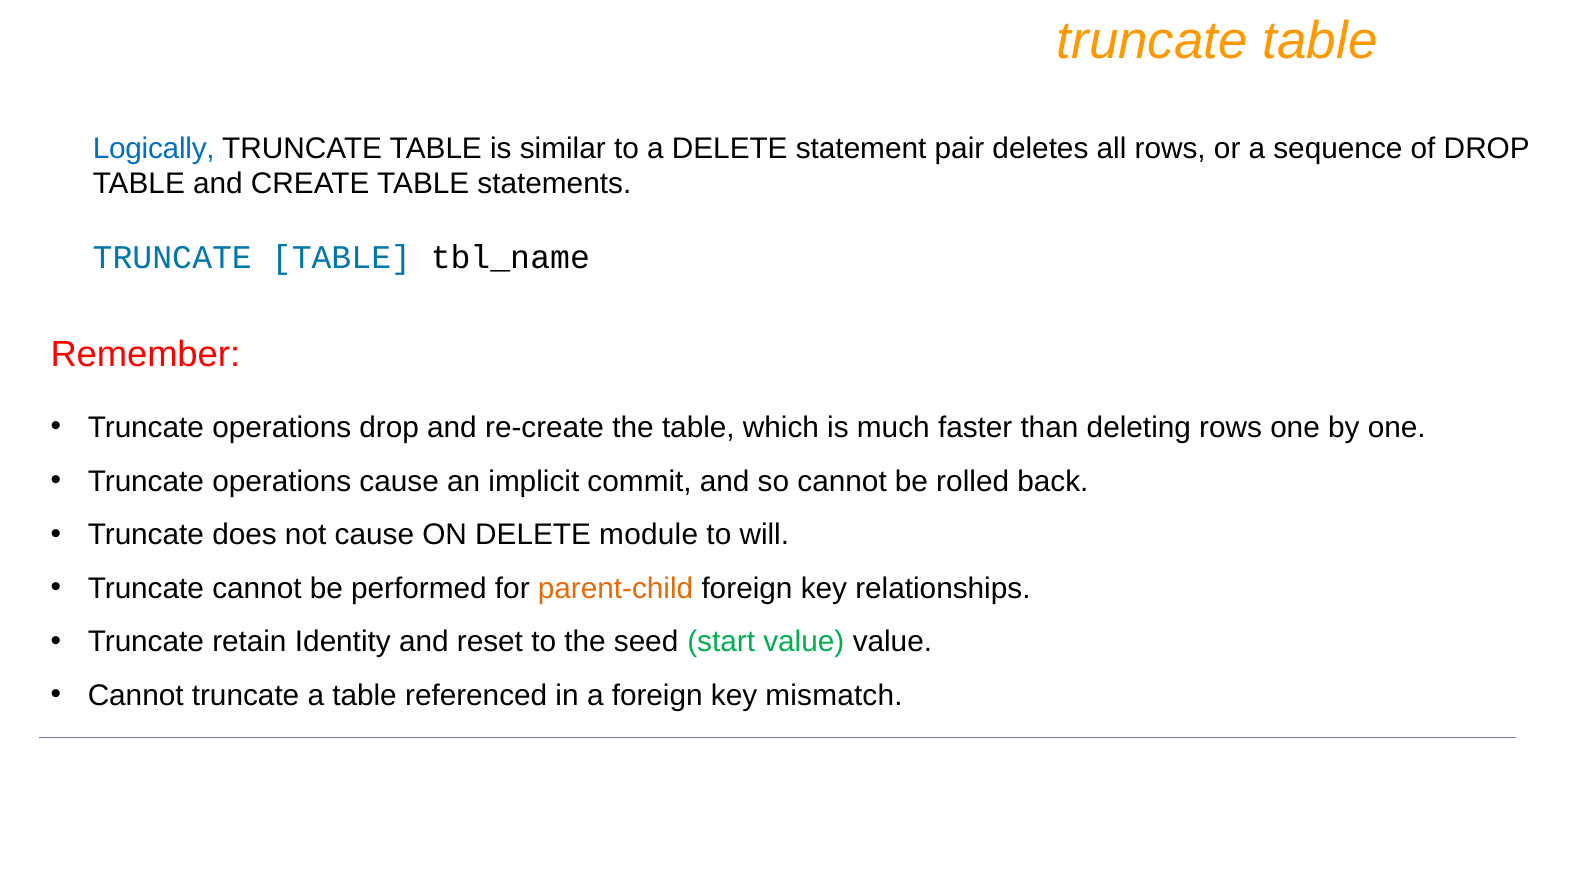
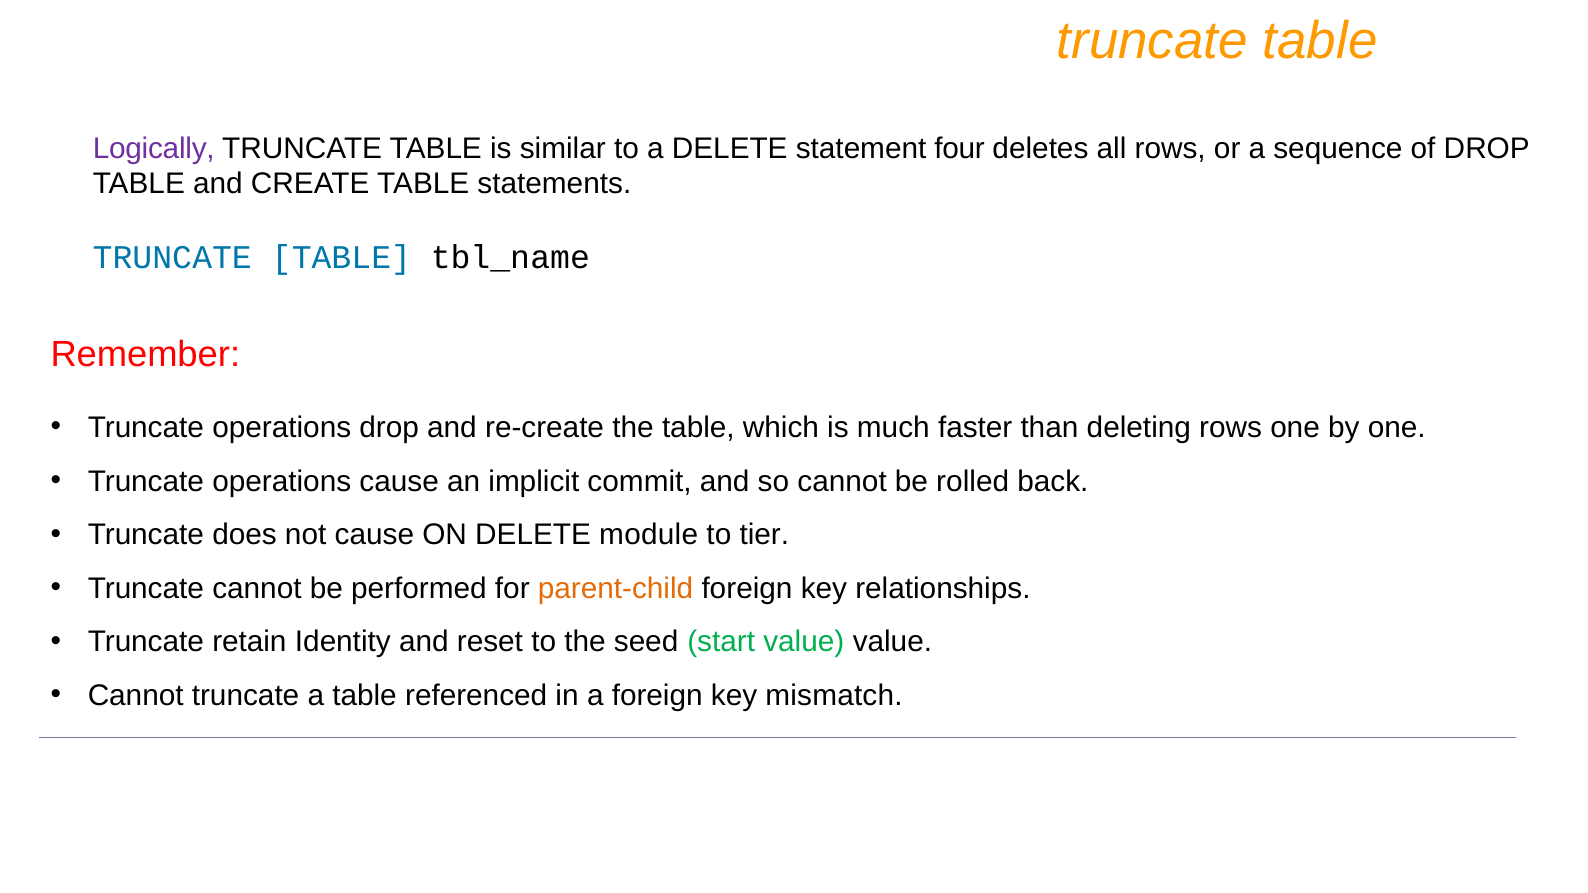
Logically colour: blue -> purple
pair: pair -> four
will: will -> tier
